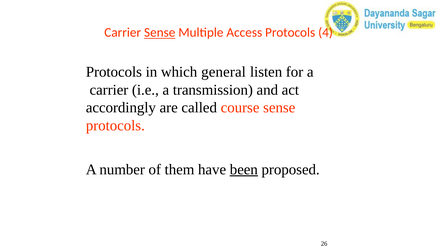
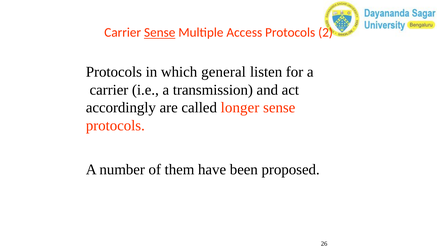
4: 4 -> 2
course: course -> longer
been underline: present -> none
